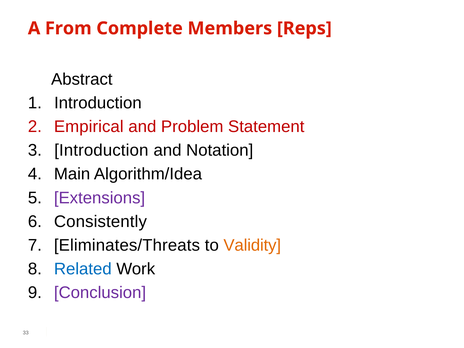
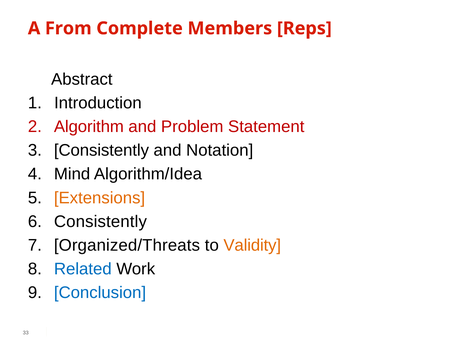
Empirical: Empirical -> Algorithm
Introduction at (101, 150): Introduction -> Consistently
Main: Main -> Mind
Extensions colour: purple -> orange
Eliminates/Threats: Eliminates/Threats -> Organized/Threats
Conclusion colour: purple -> blue
